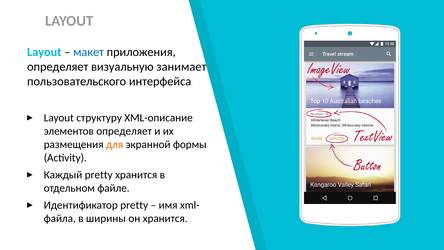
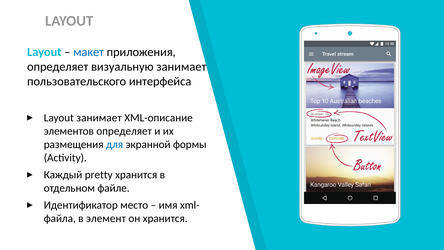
Layout структуру: структуру -> занимает
для colour: orange -> blue
Идентификатор pretty: pretty -> место
ширины: ширины -> элемент
